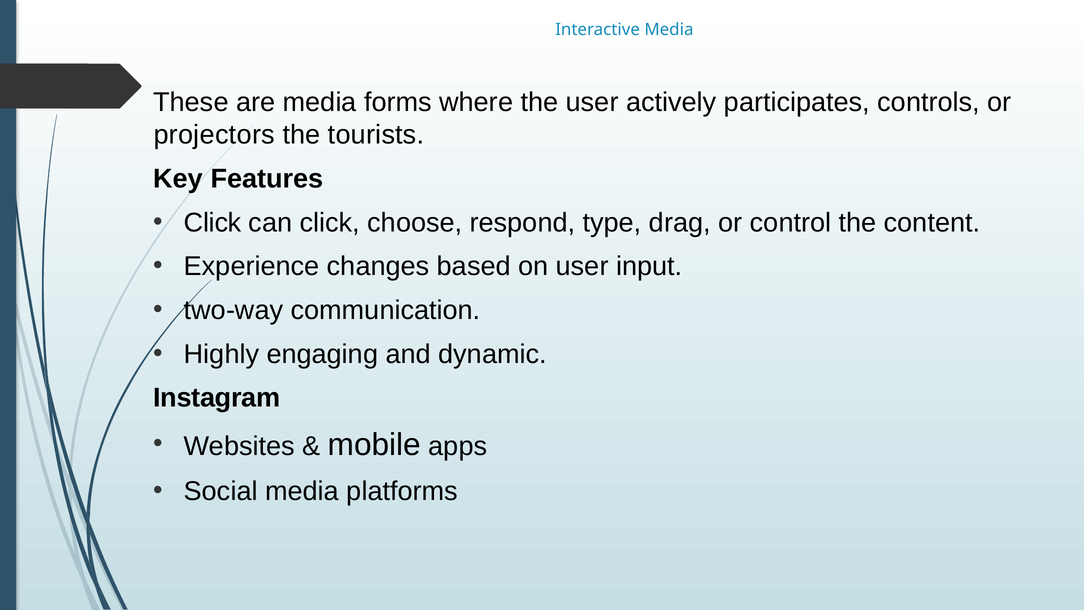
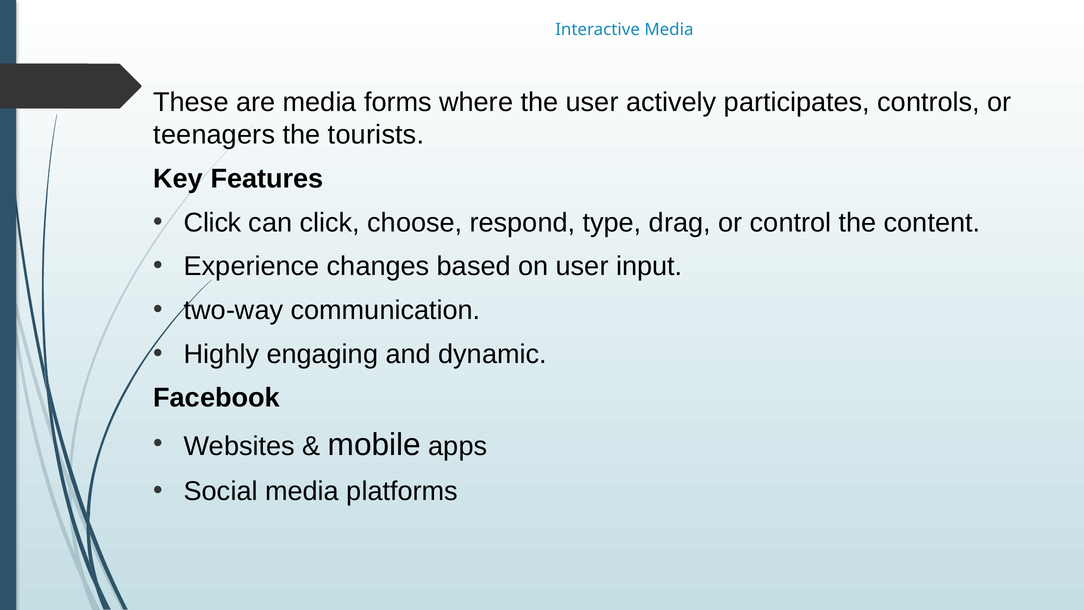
projectors: projectors -> teenagers
Instagram: Instagram -> Facebook
